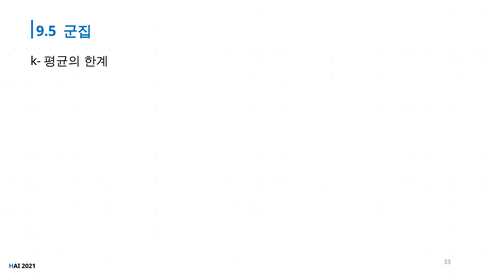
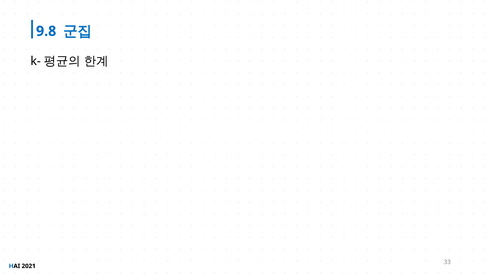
9.5: 9.5 -> 9.8
